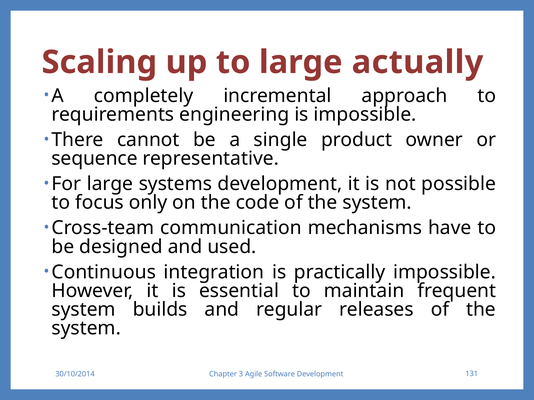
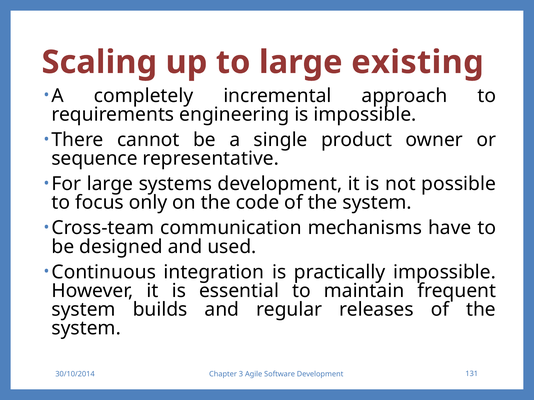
actually: actually -> existing
